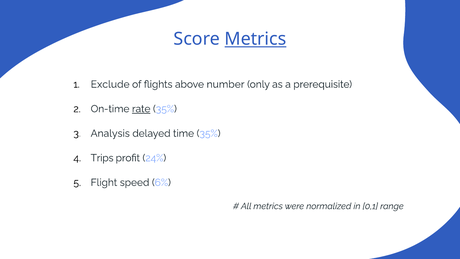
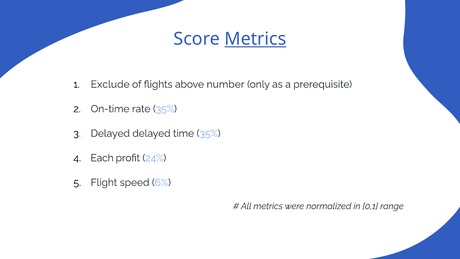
rate underline: present -> none
Analysis at (110, 133): Analysis -> Delayed
Trips: Trips -> Each
